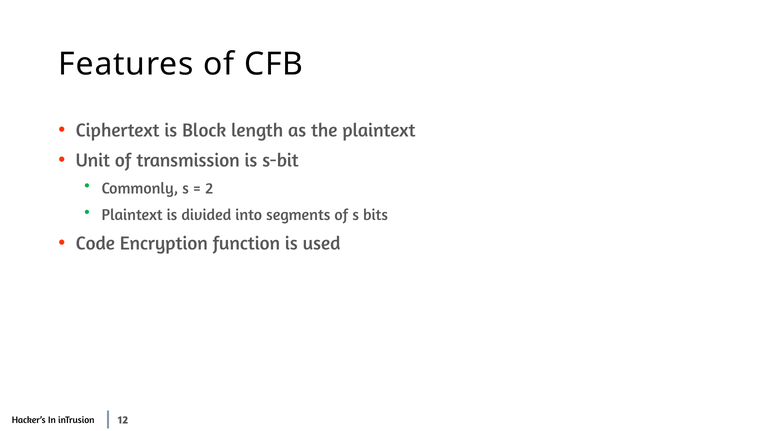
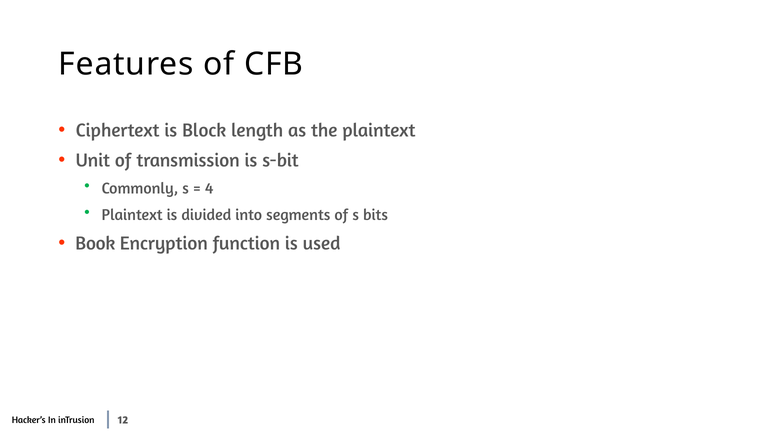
2: 2 -> 4
Code: Code -> Book
